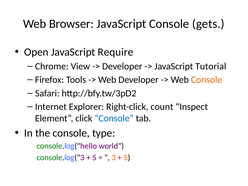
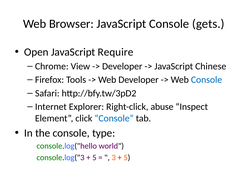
Tutorial: Tutorial -> Chinese
Console at (207, 80) colour: orange -> blue
count: count -> abuse
